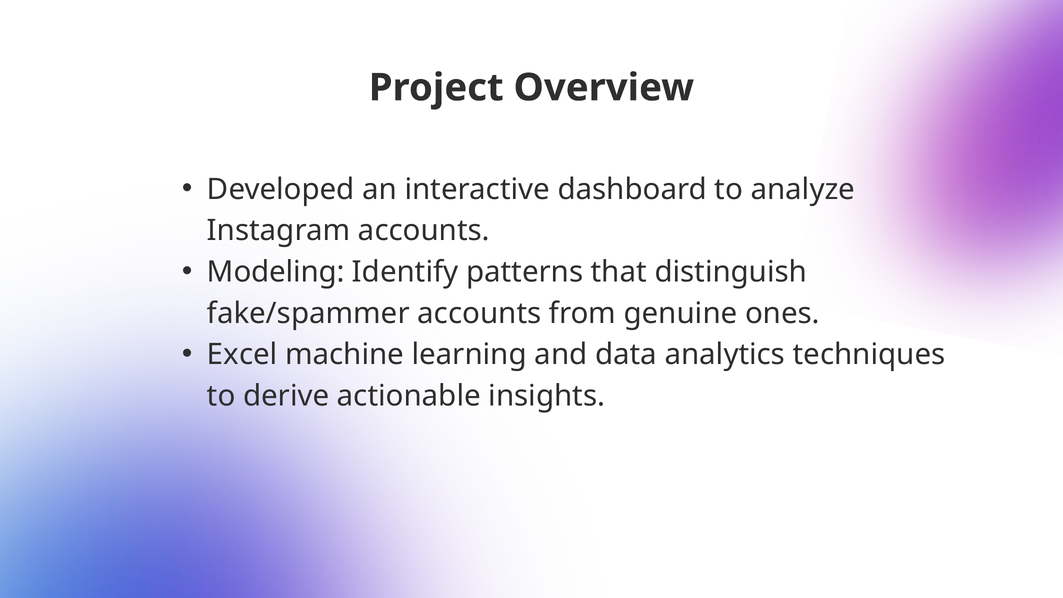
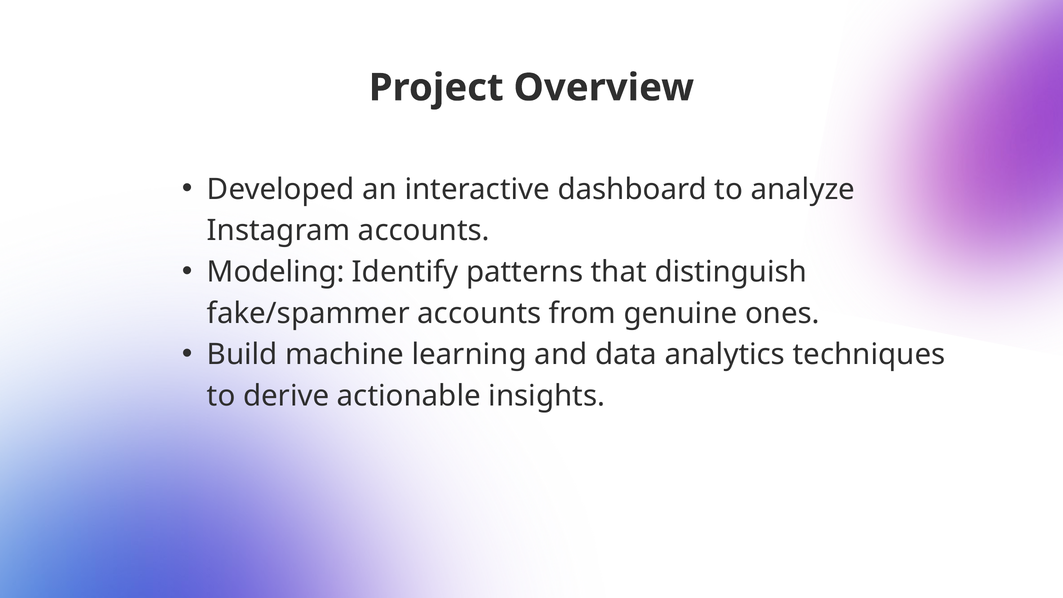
Excel: Excel -> Build
